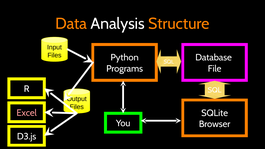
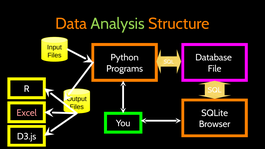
Analysis colour: white -> light green
